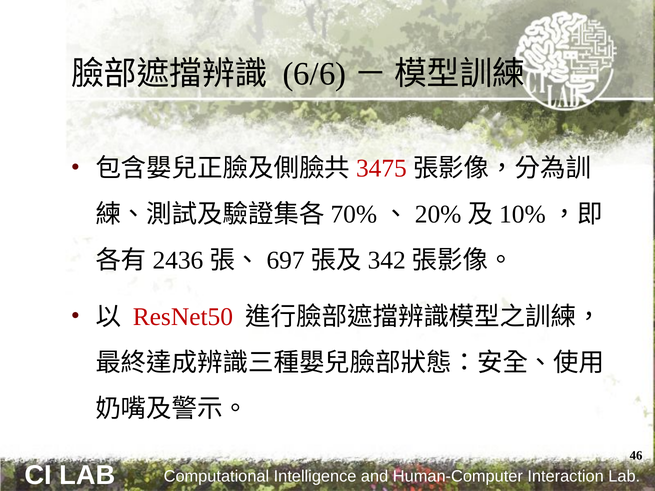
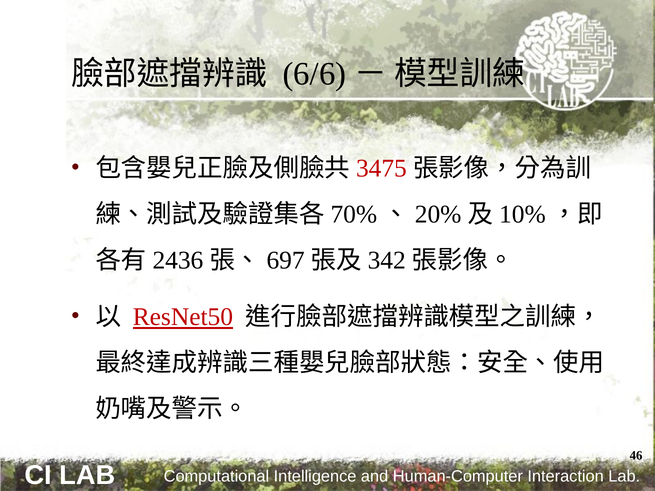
ResNet50 underline: none -> present
